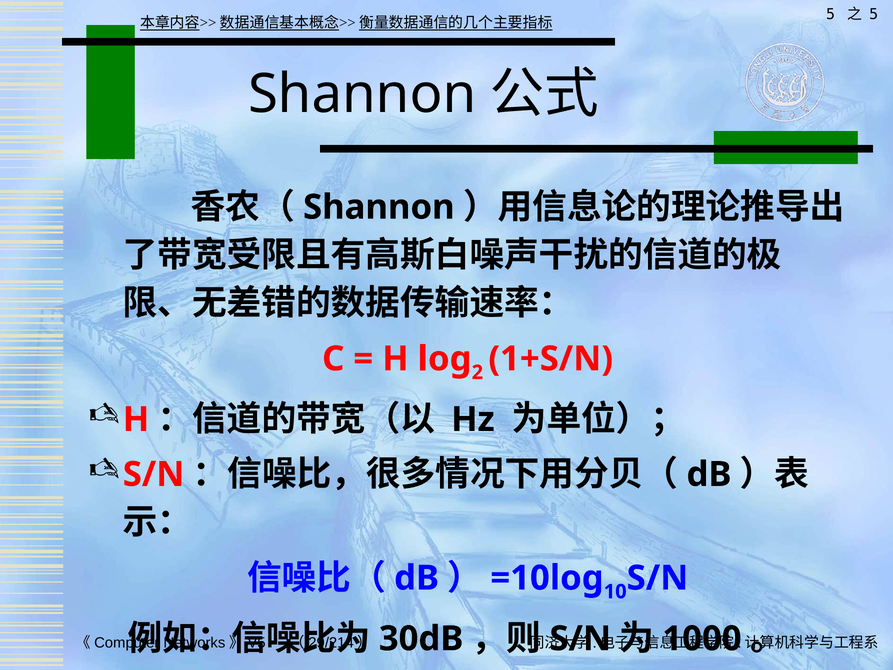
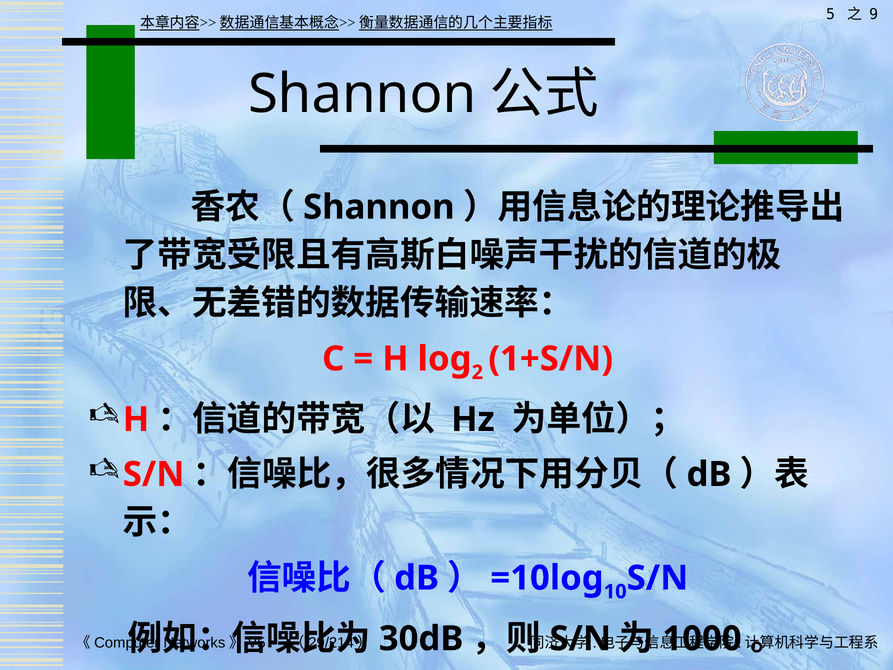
5 at (874, 14): 5 -> 9
